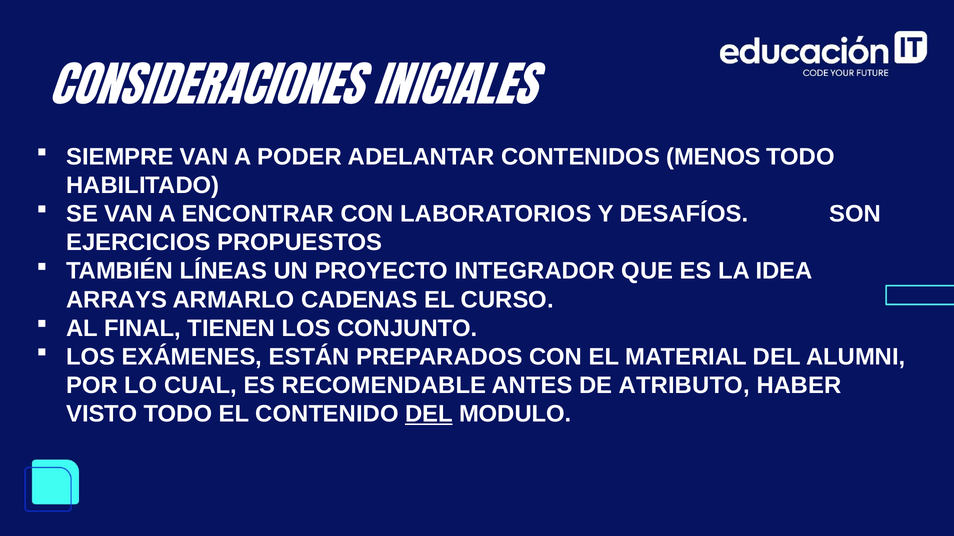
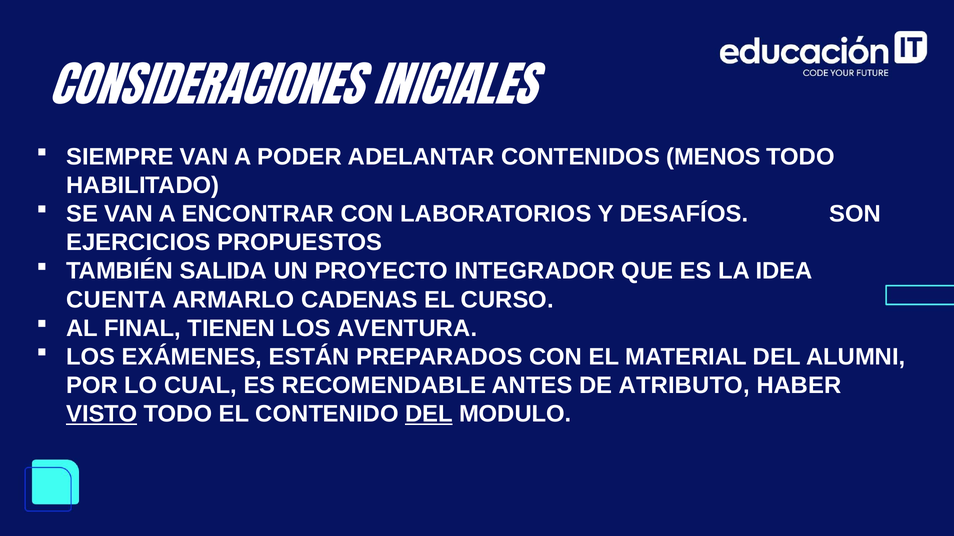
LÍNEAS: LÍNEAS -> SALIDA
ARRAYS: ARRAYS -> CUENTA
CONJUNTO: CONJUNTO -> AVENTURA
VISTO underline: none -> present
